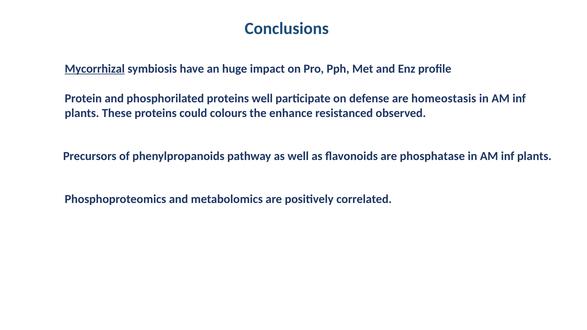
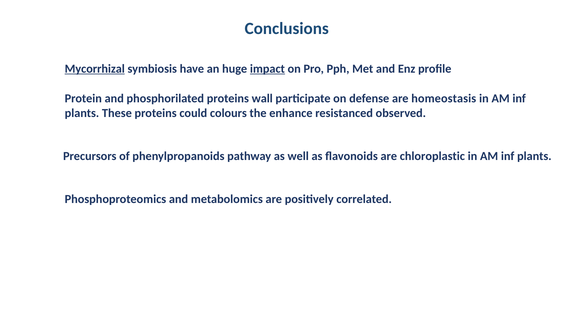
impact underline: none -> present
proteins well: well -> wall
phosphatase: phosphatase -> chloroplastic
